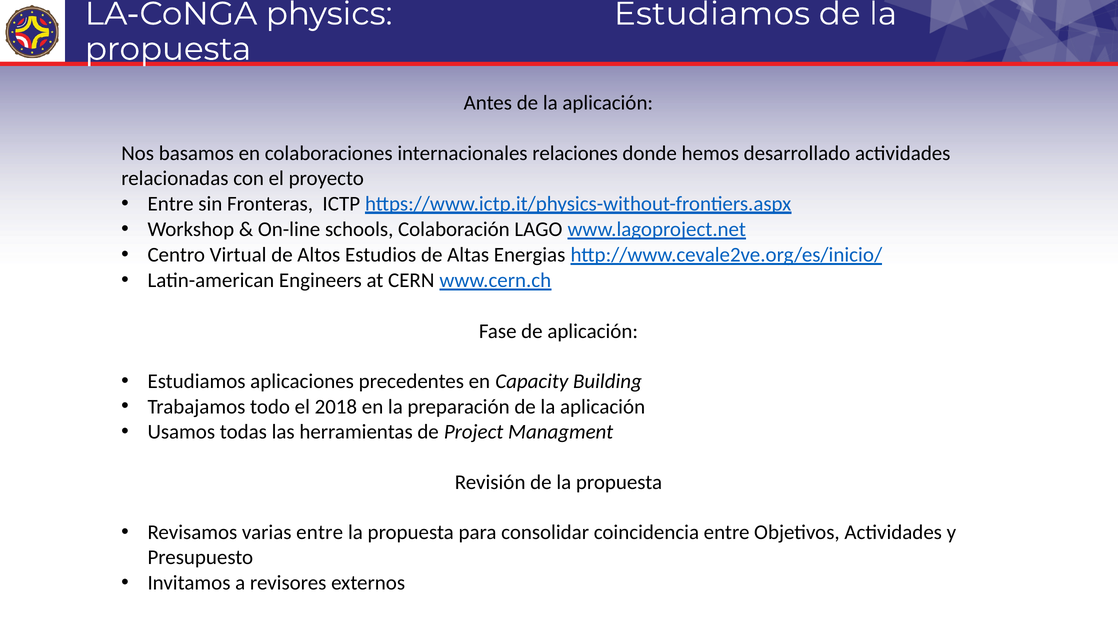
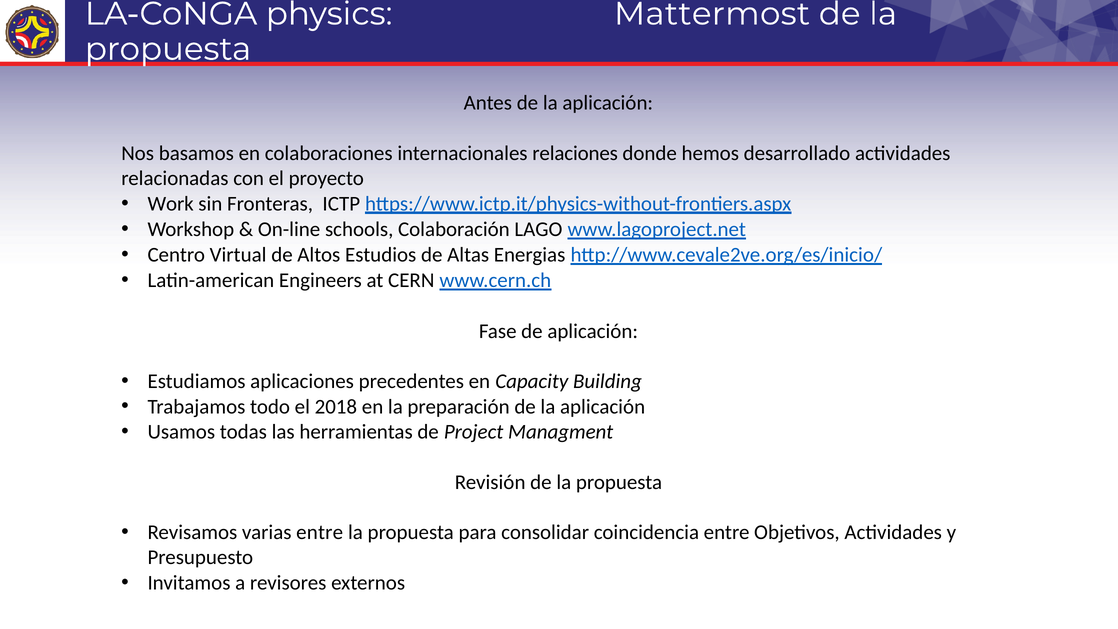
physics Estudiamos: Estudiamos -> Mattermost
Entre at (171, 204): Entre -> Work
